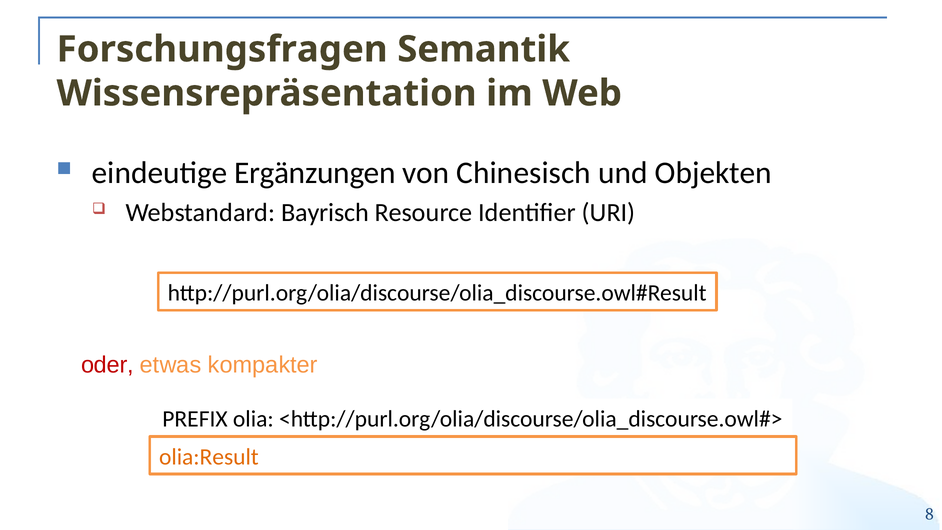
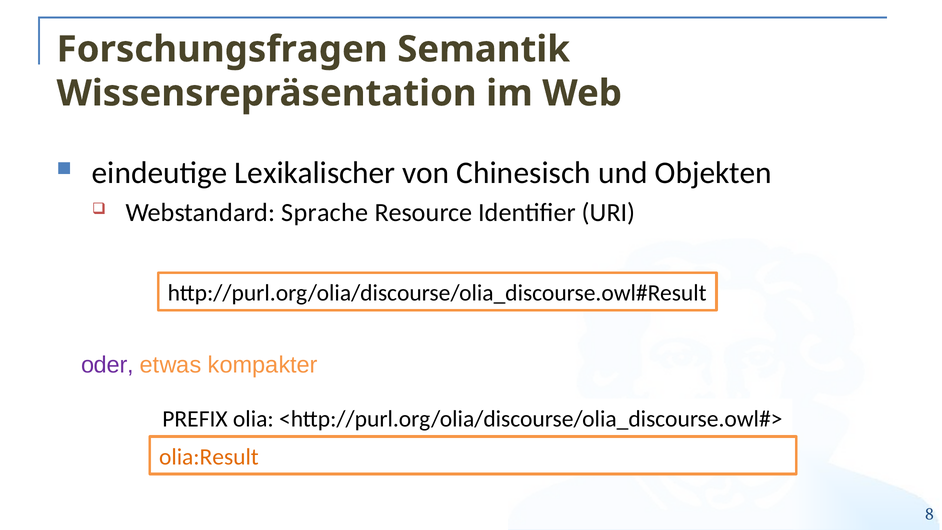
Ergänzungen: Ergänzungen -> Lexikalischer
Bayrisch: Bayrisch -> Sprache
oder colour: red -> purple
